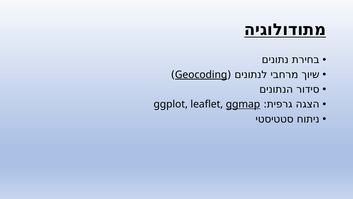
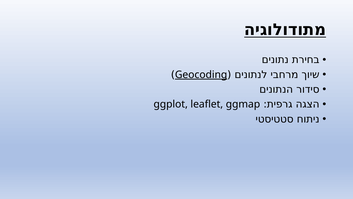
ggmap underline: present -> none
